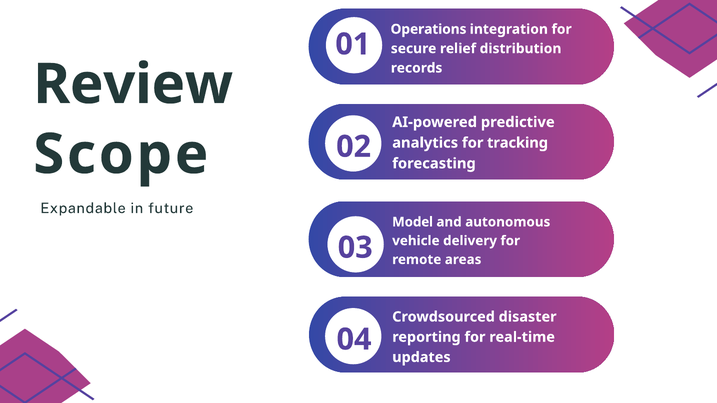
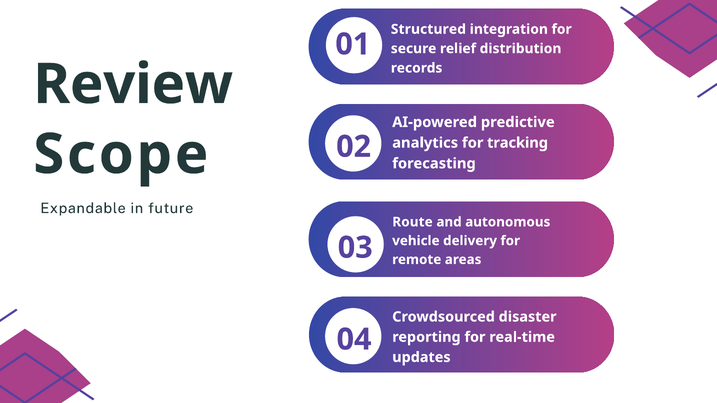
Operations: Operations -> Structured
Model: Model -> Route
